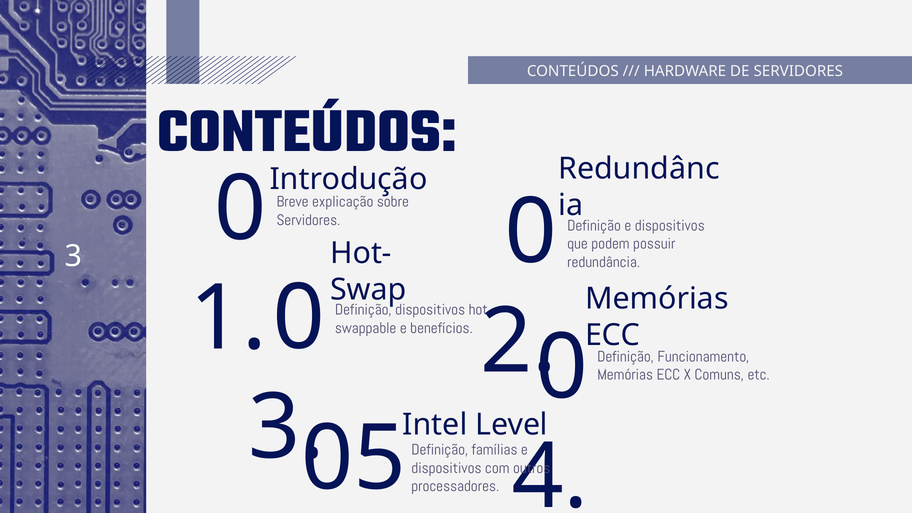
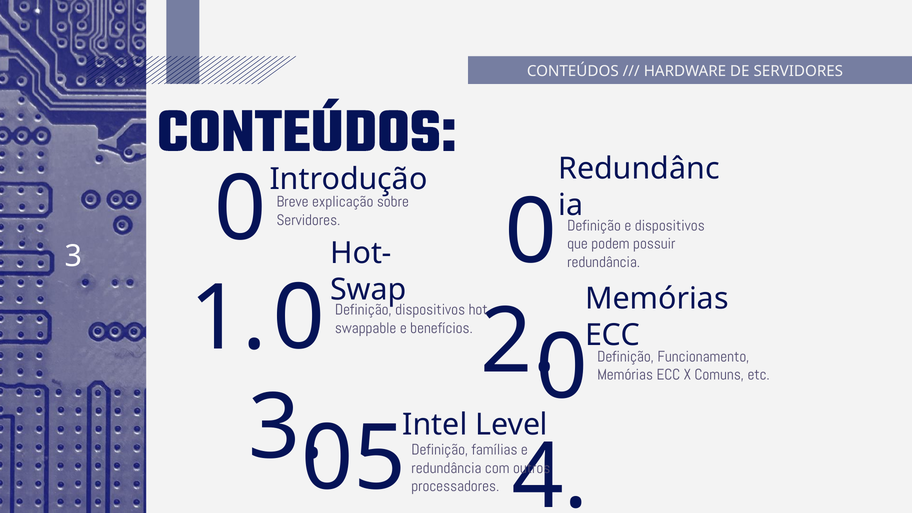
dispositivos at (446, 468): dispositivos -> redundância
